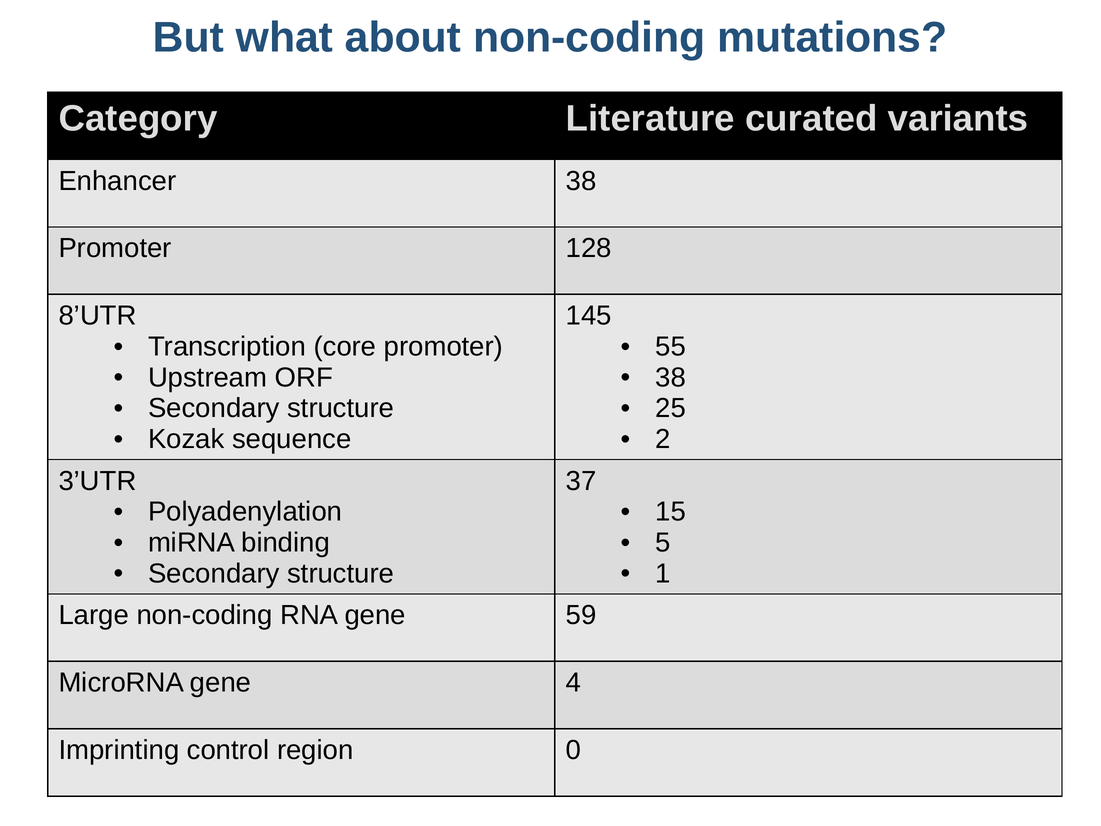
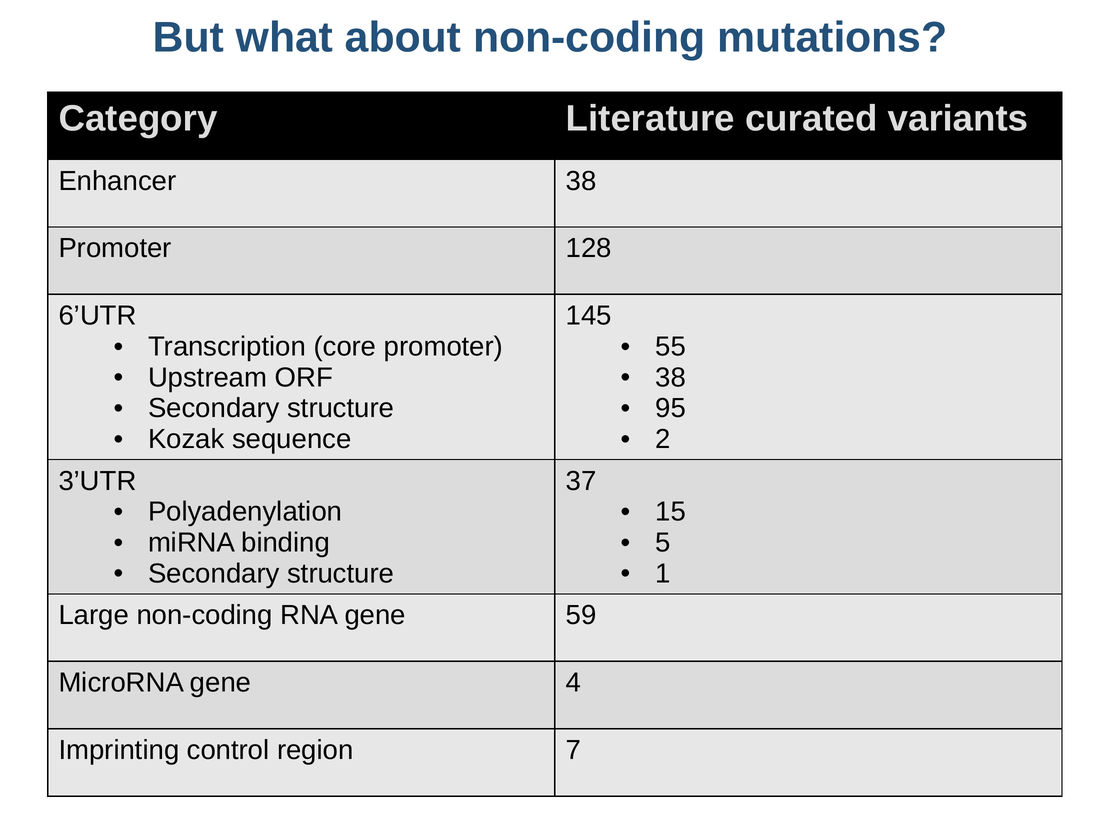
8’UTR: 8’UTR -> 6’UTR
25: 25 -> 95
0: 0 -> 7
